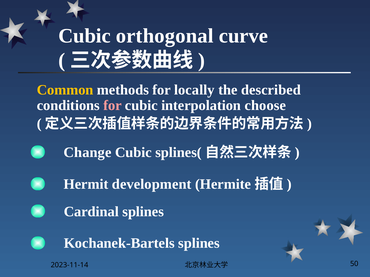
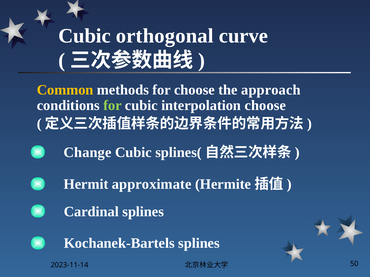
for locally: locally -> choose
described: described -> approach
for at (113, 106) colour: pink -> light green
development: development -> approximate
